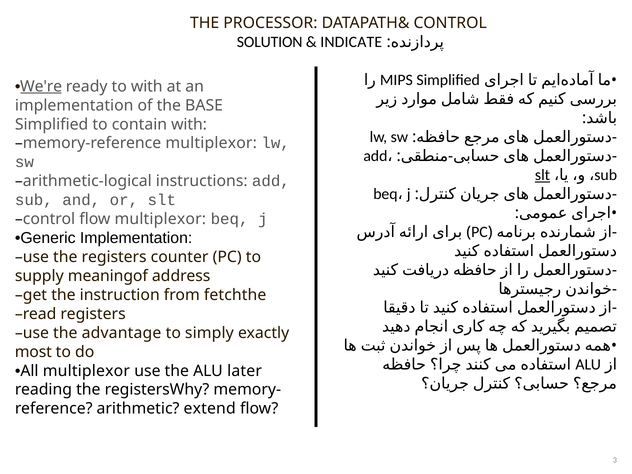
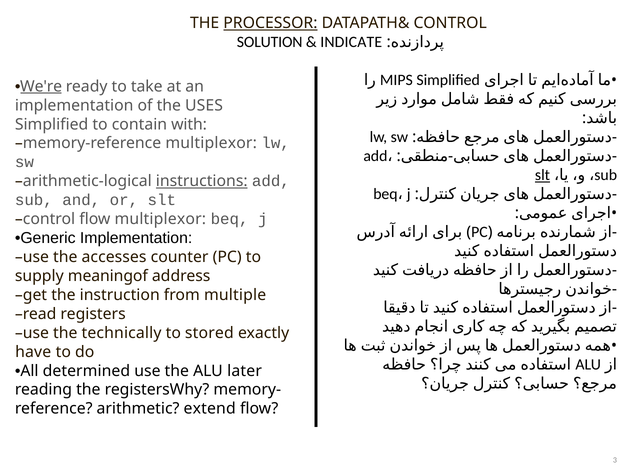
PROCESSOR underline: none -> present
to with: with -> take
BASE: BASE -> USES
instructions underline: none -> present
the registers: registers -> accesses
fetchthe: fetchthe -> multiple
advantage: advantage -> technically
simply: simply -> stored
most: most -> have
All multiplexor: multiplexor -> determined
